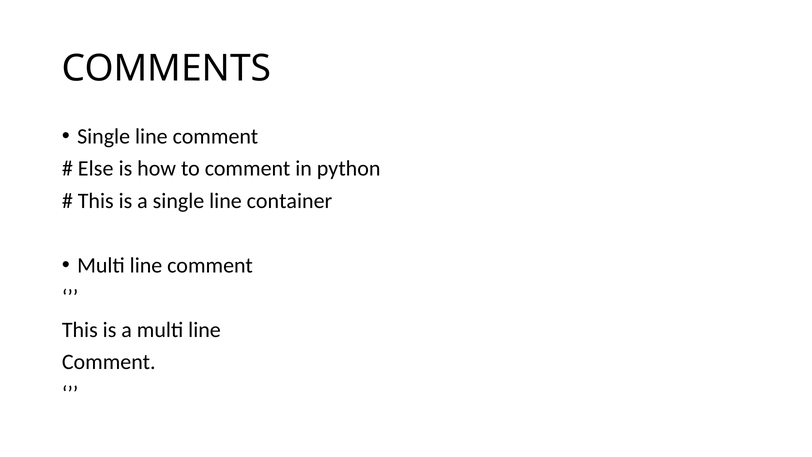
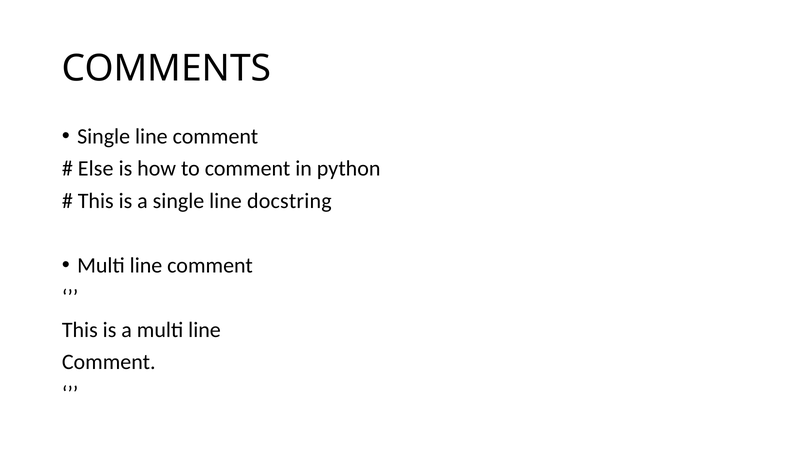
container: container -> docstring
